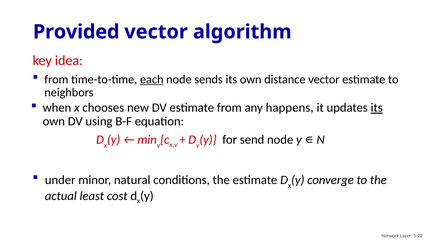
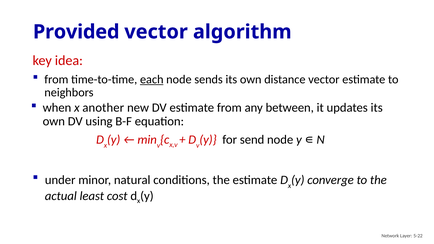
chooses: chooses -> another
happens: happens -> between
its at (377, 108) underline: present -> none
